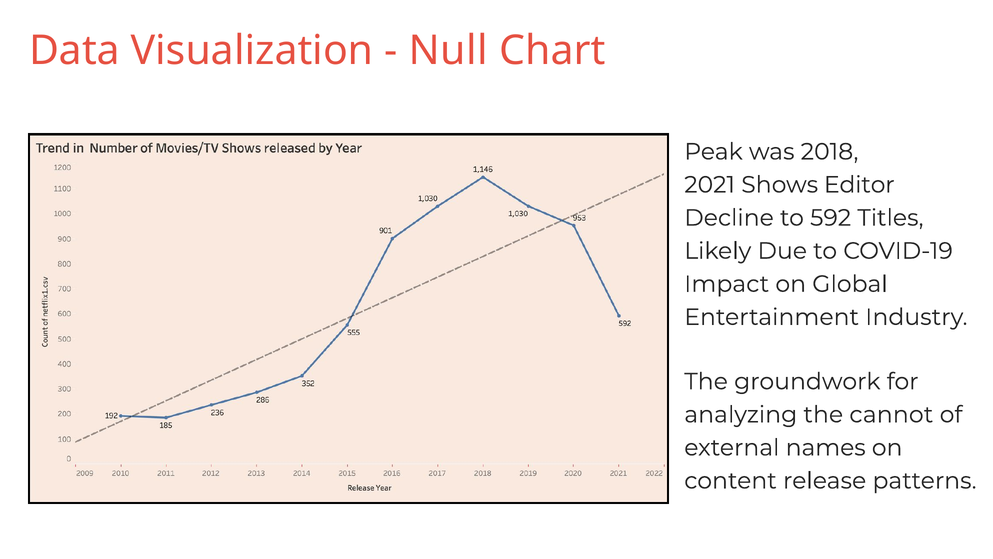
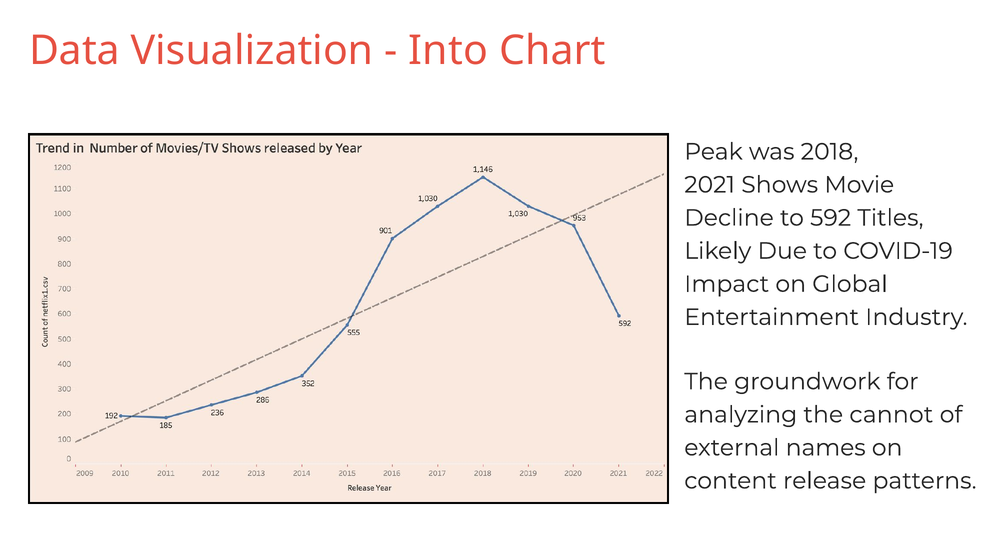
Null: Null -> Into
Editor: Editor -> Movie
